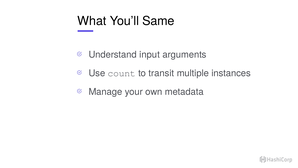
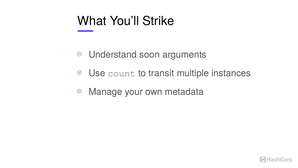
Same: Same -> Strike
input: input -> soon
